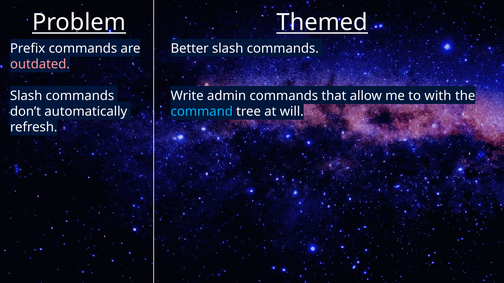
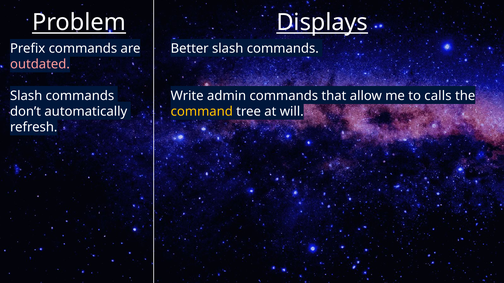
Themed: Themed -> Displays
with: with -> calls
command colour: light blue -> yellow
